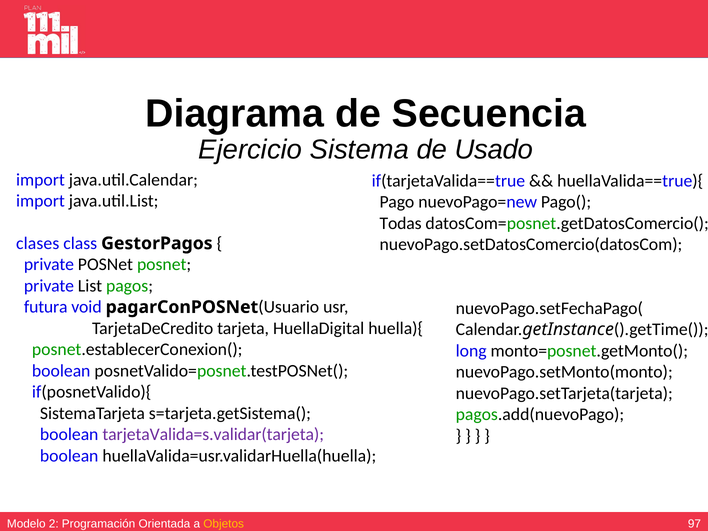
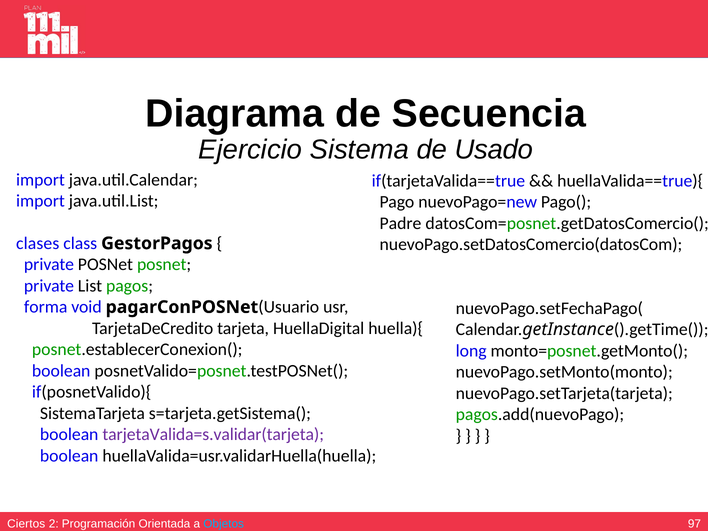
Todas: Todas -> Padre
futura: futura -> forma
Modelo: Modelo -> Ciertos
Objetos colour: yellow -> light blue
